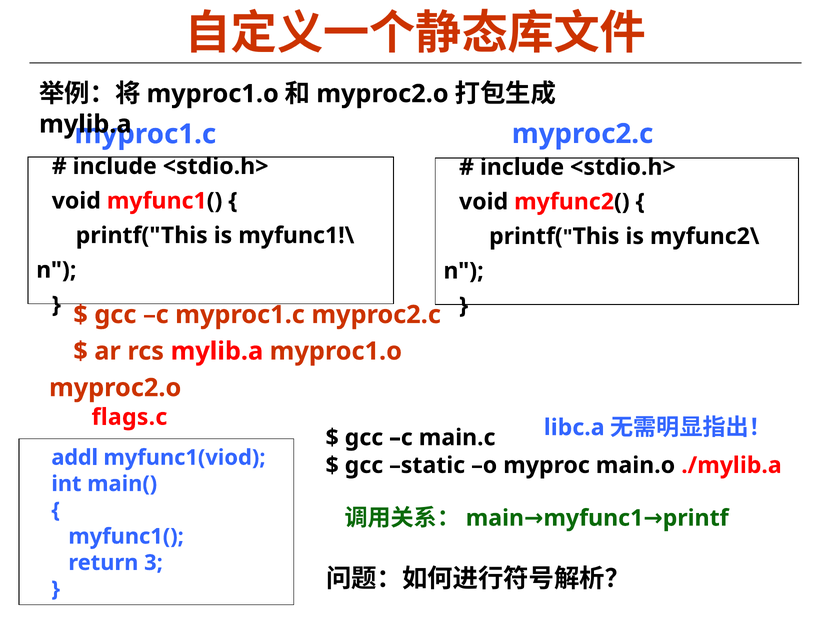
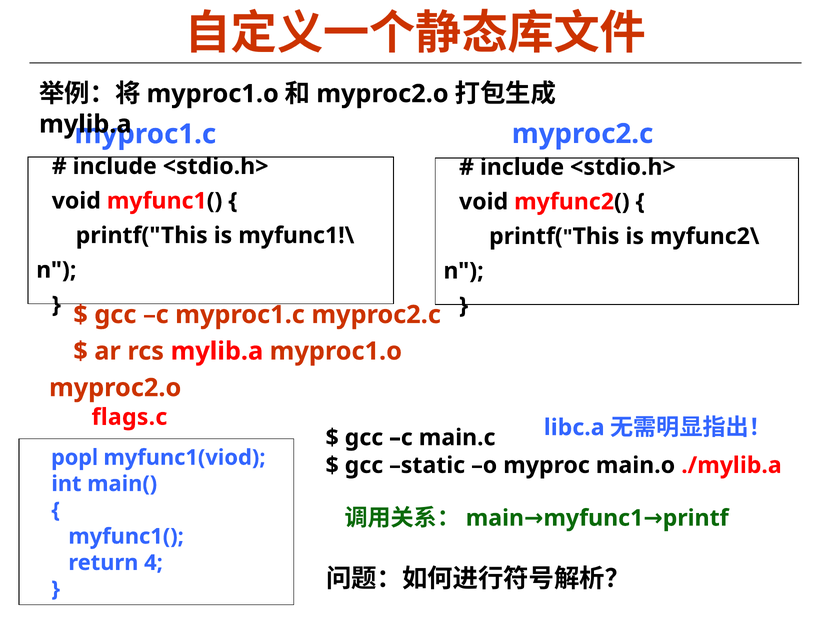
addl: addl -> popl
3: 3 -> 4
